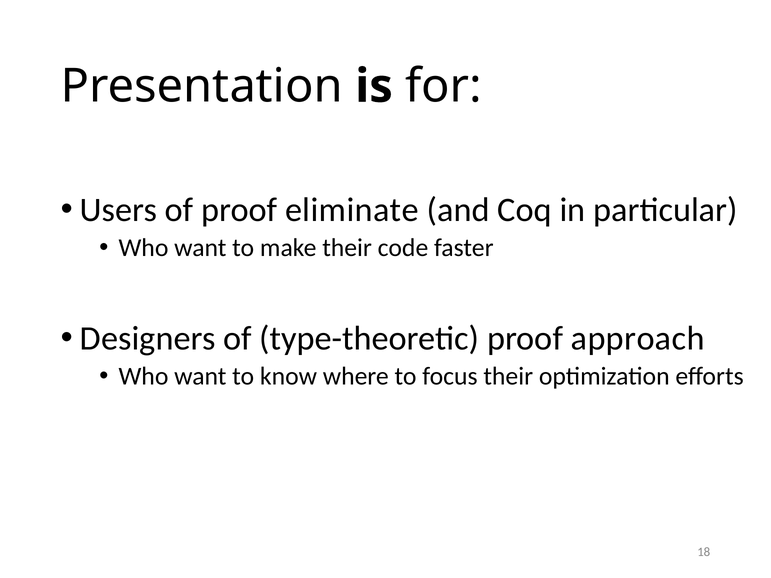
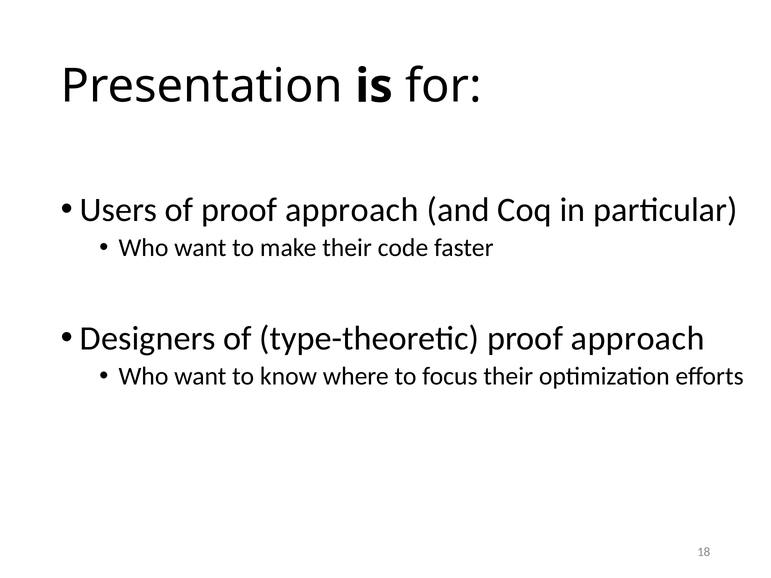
of proof eliminate: eliminate -> approach
